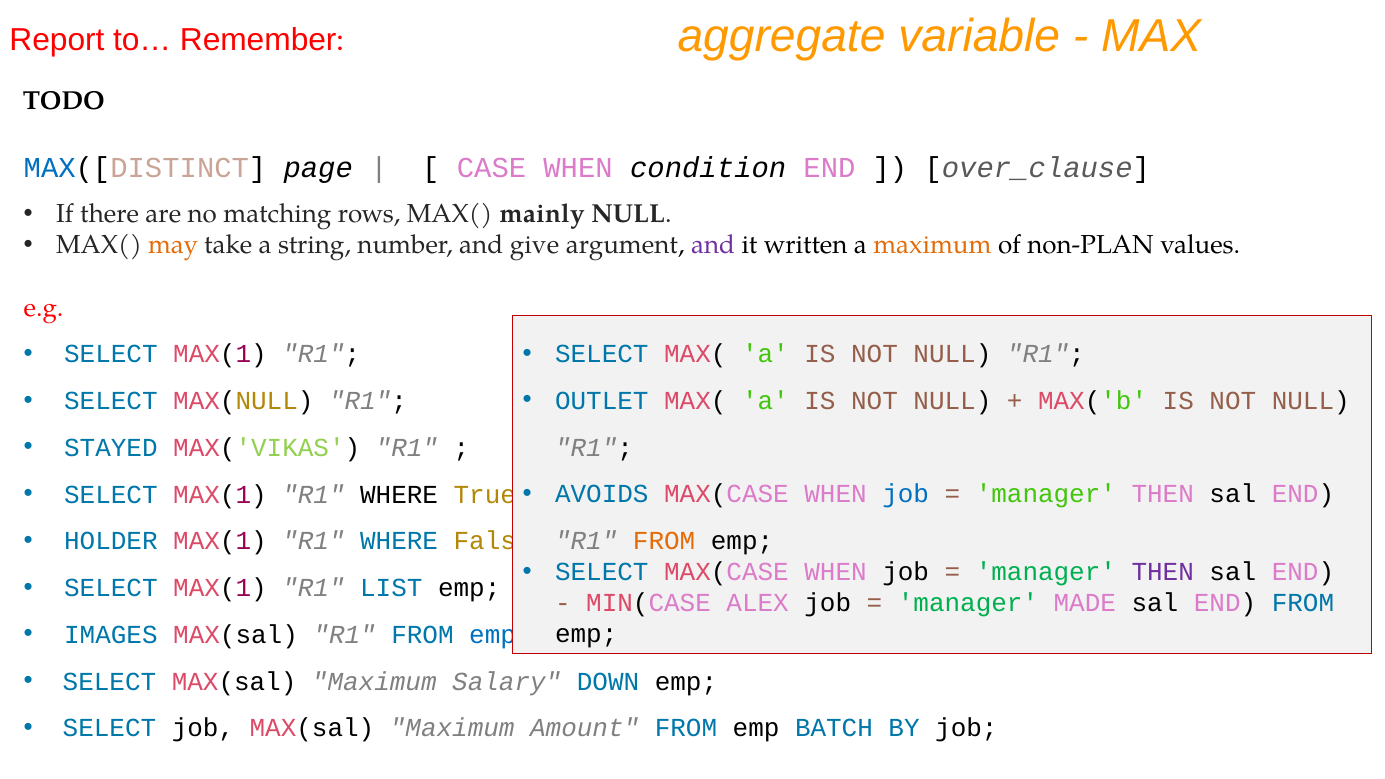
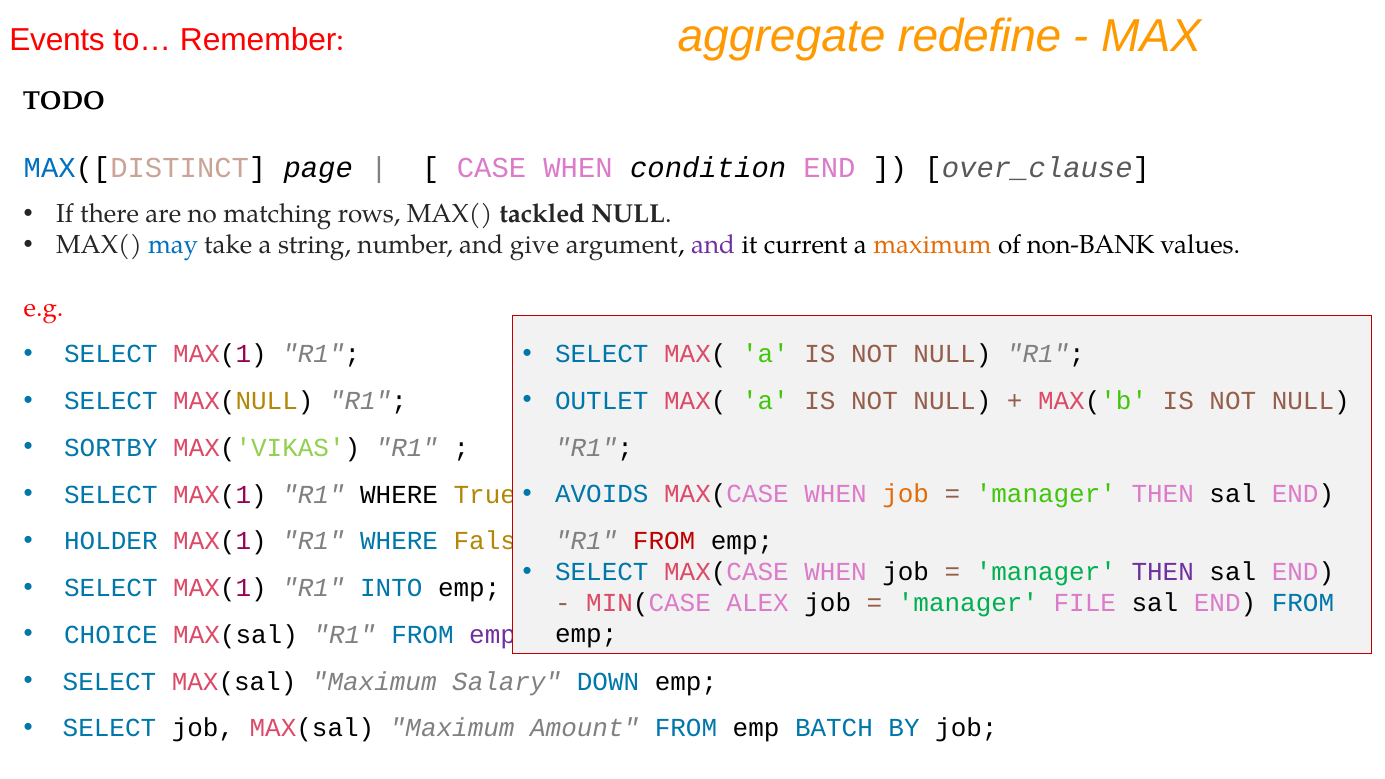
Report: Report -> Events
variable: variable -> redefine
mainly: mainly -> tackled
may colour: orange -> blue
written: written -> current
non-PLAN: non-PLAN -> non-BANK
STAYED: STAYED -> SORTBY
job at (906, 494) colour: blue -> orange
FROM at (664, 541) colour: orange -> red
LIST: LIST -> INTO
MADE: MADE -> FILE
IMAGES: IMAGES -> CHOICE
emp at (493, 635) colour: blue -> purple
